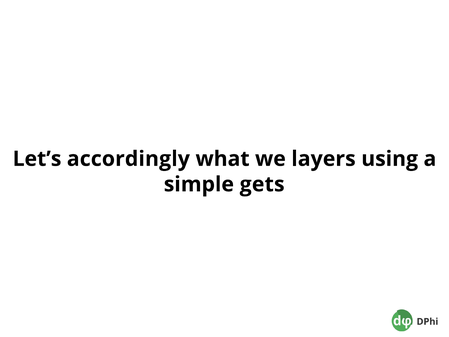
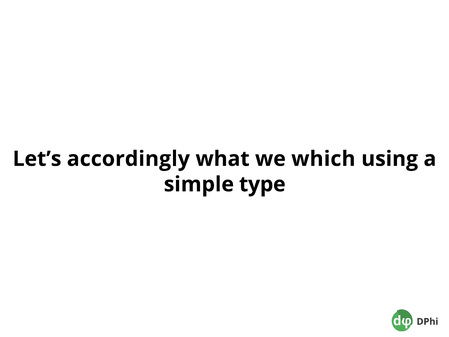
layers: layers -> which
gets: gets -> type
